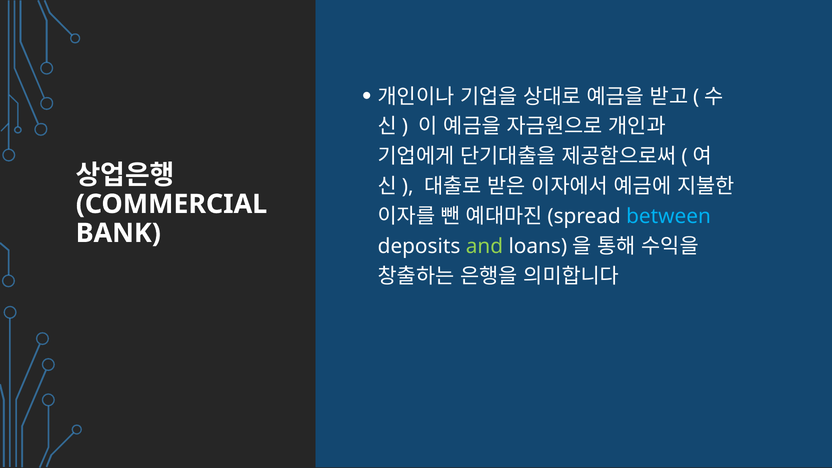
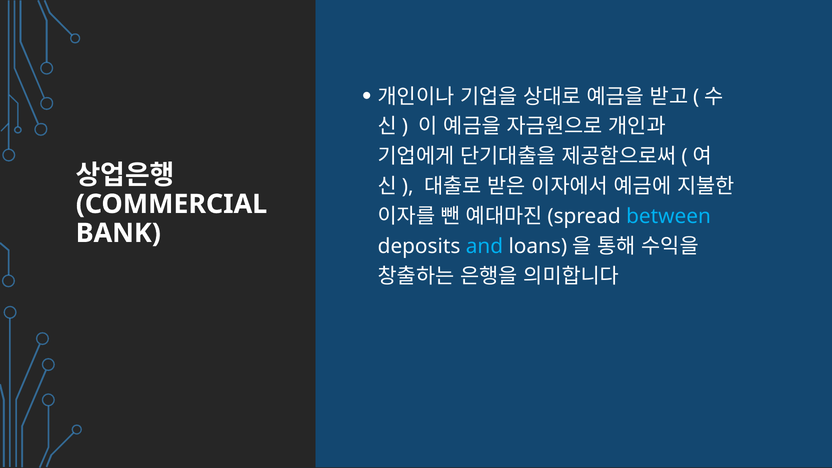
and colour: light green -> light blue
